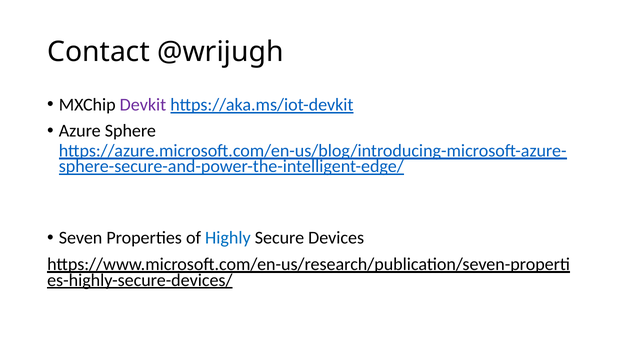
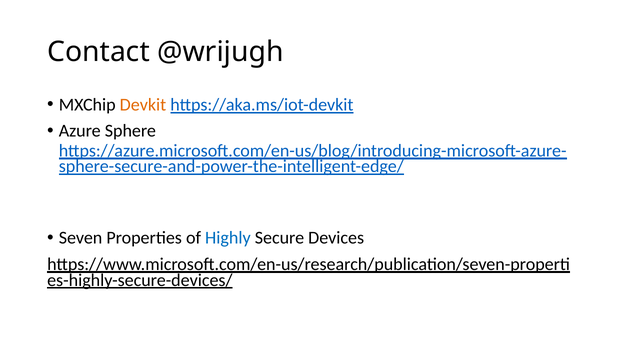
Devkit colour: purple -> orange
